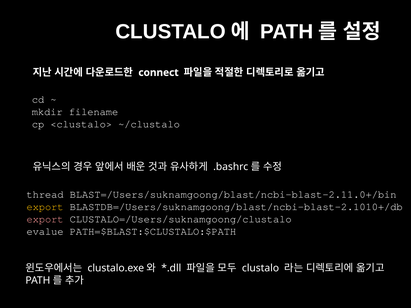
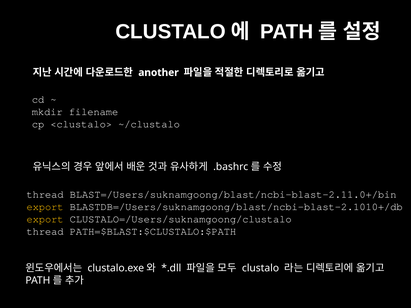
connect: connect -> another
export at (45, 219) colour: pink -> yellow
evalue at (45, 232): evalue -> thread
